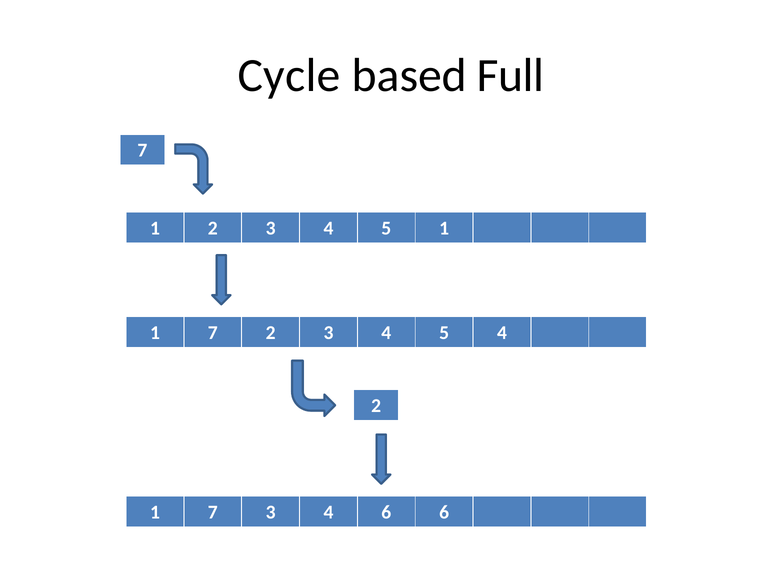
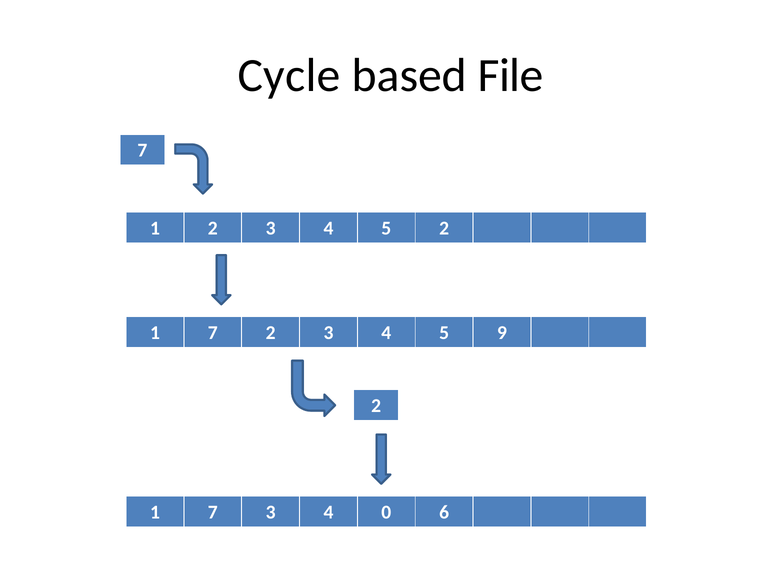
Full: Full -> File
5 1: 1 -> 2
5 4: 4 -> 9
4 6: 6 -> 0
